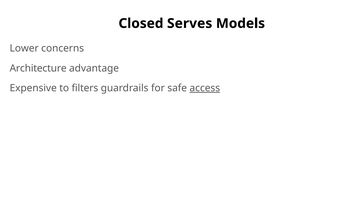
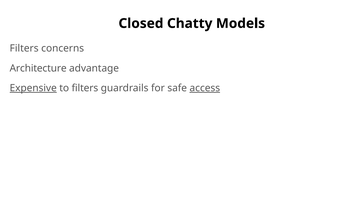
Serves: Serves -> Chatty
Lower at (24, 48): Lower -> Filters
Expensive underline: none -> present
